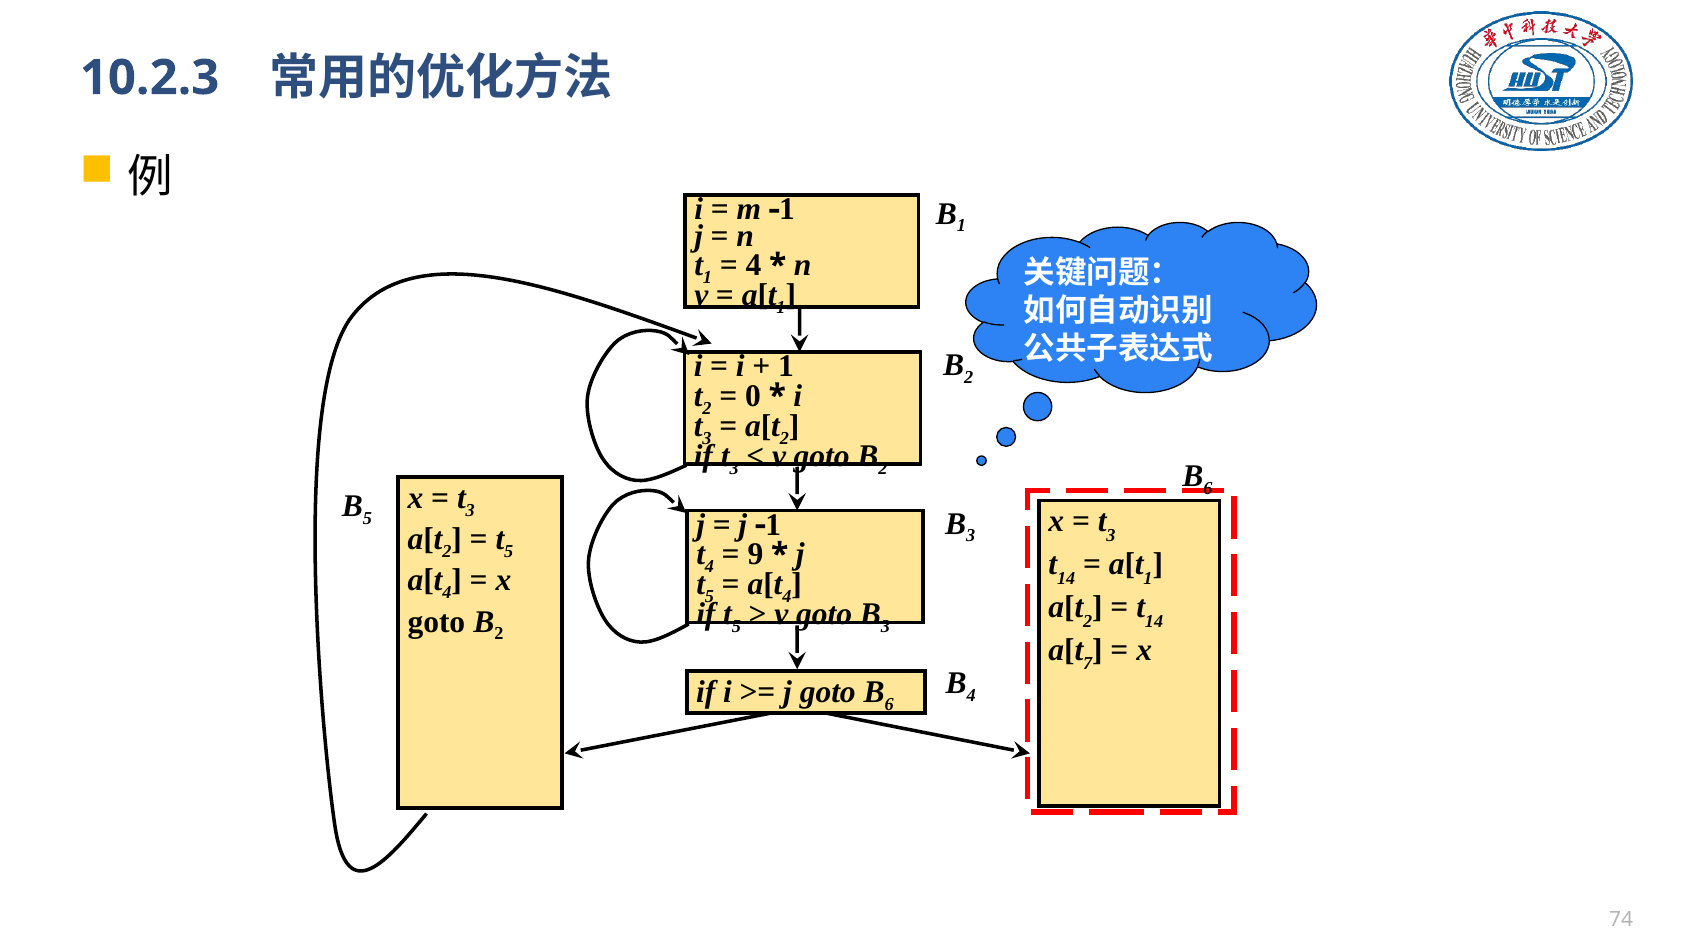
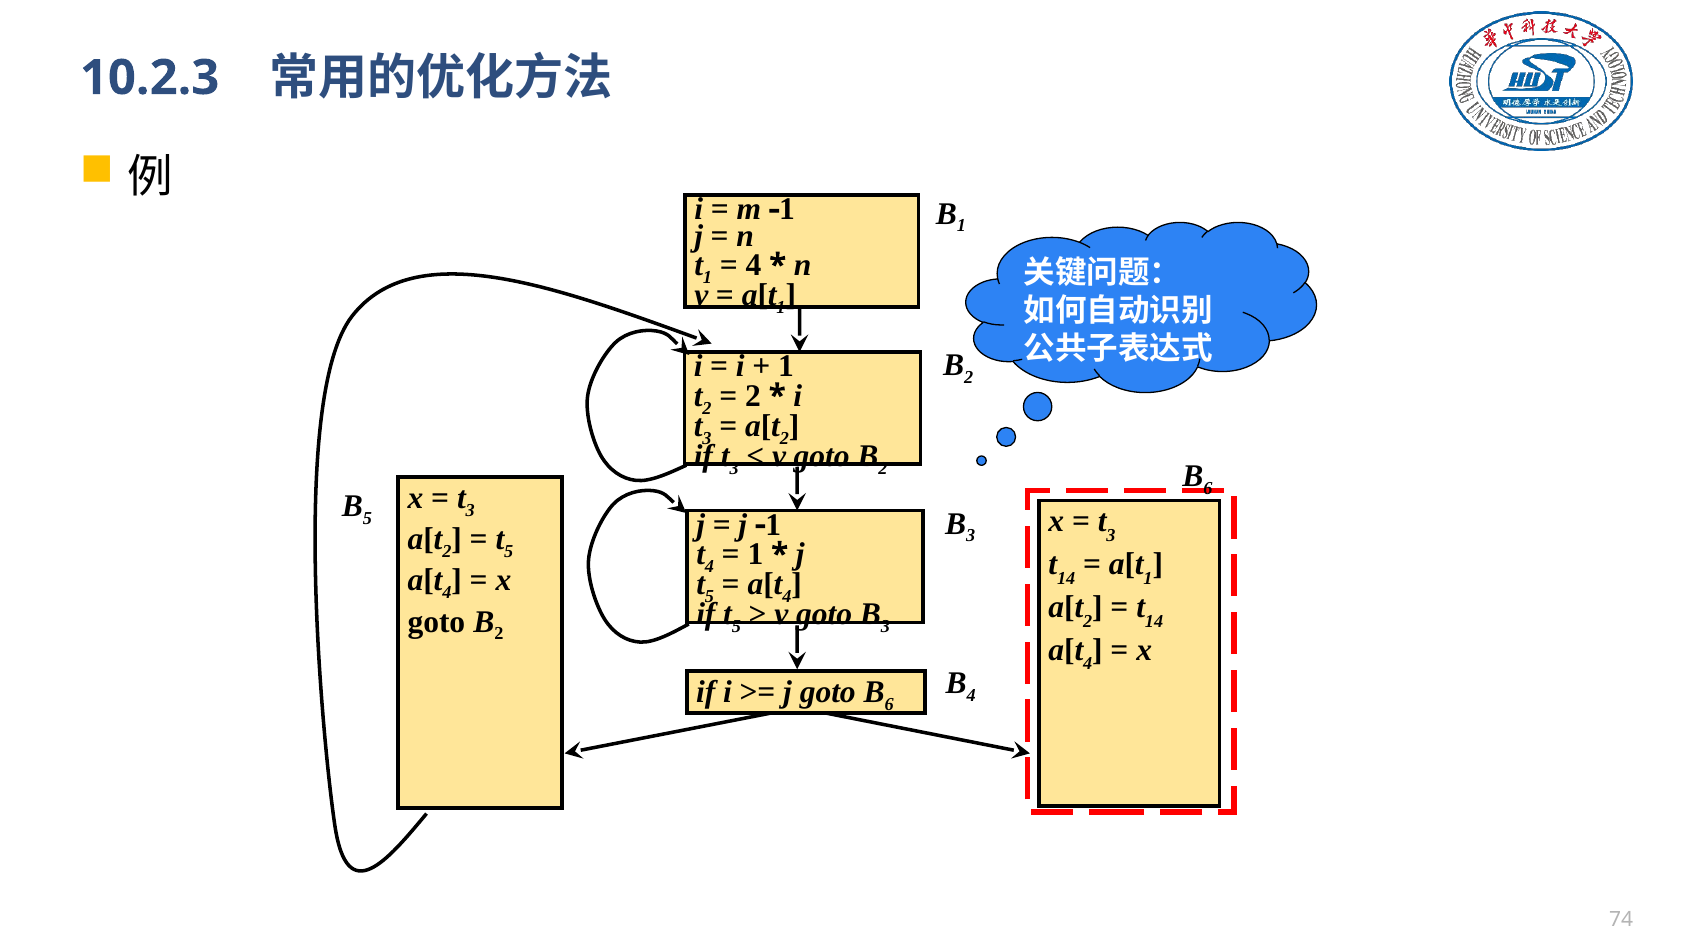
0 at (753, 396): 0 -> 2
9 at (755, 554): 9 -> 1
7 at (1088, 664): 7 -> 4
